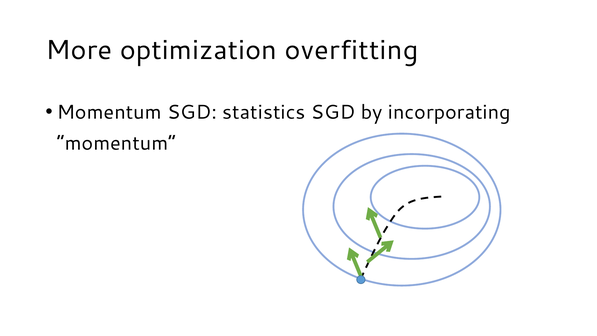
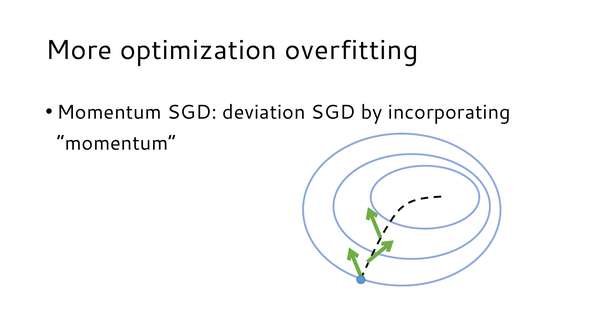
statistics: statistics -> deviation
